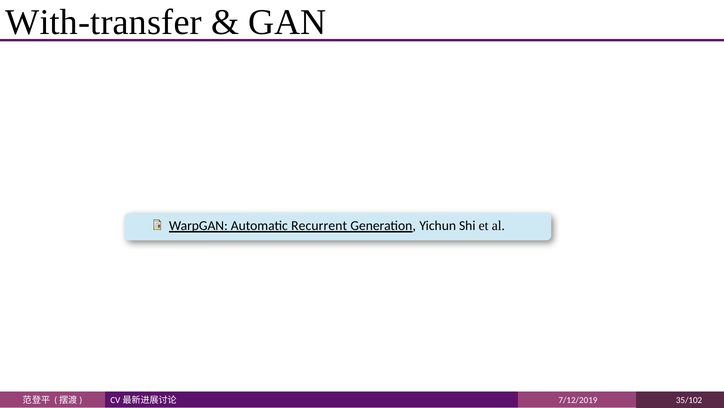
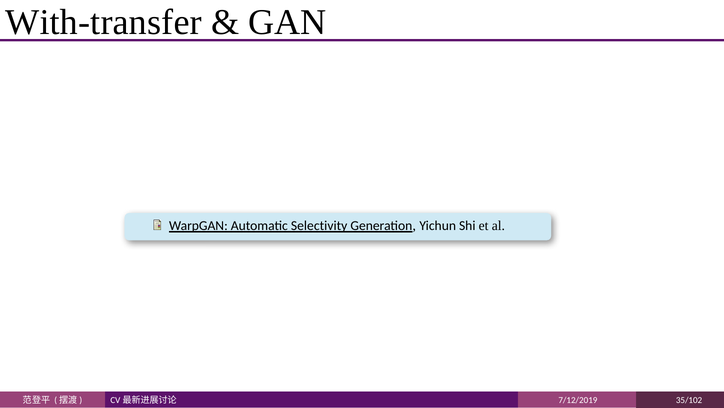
Recurrent: Recurrent -> Selectivity
